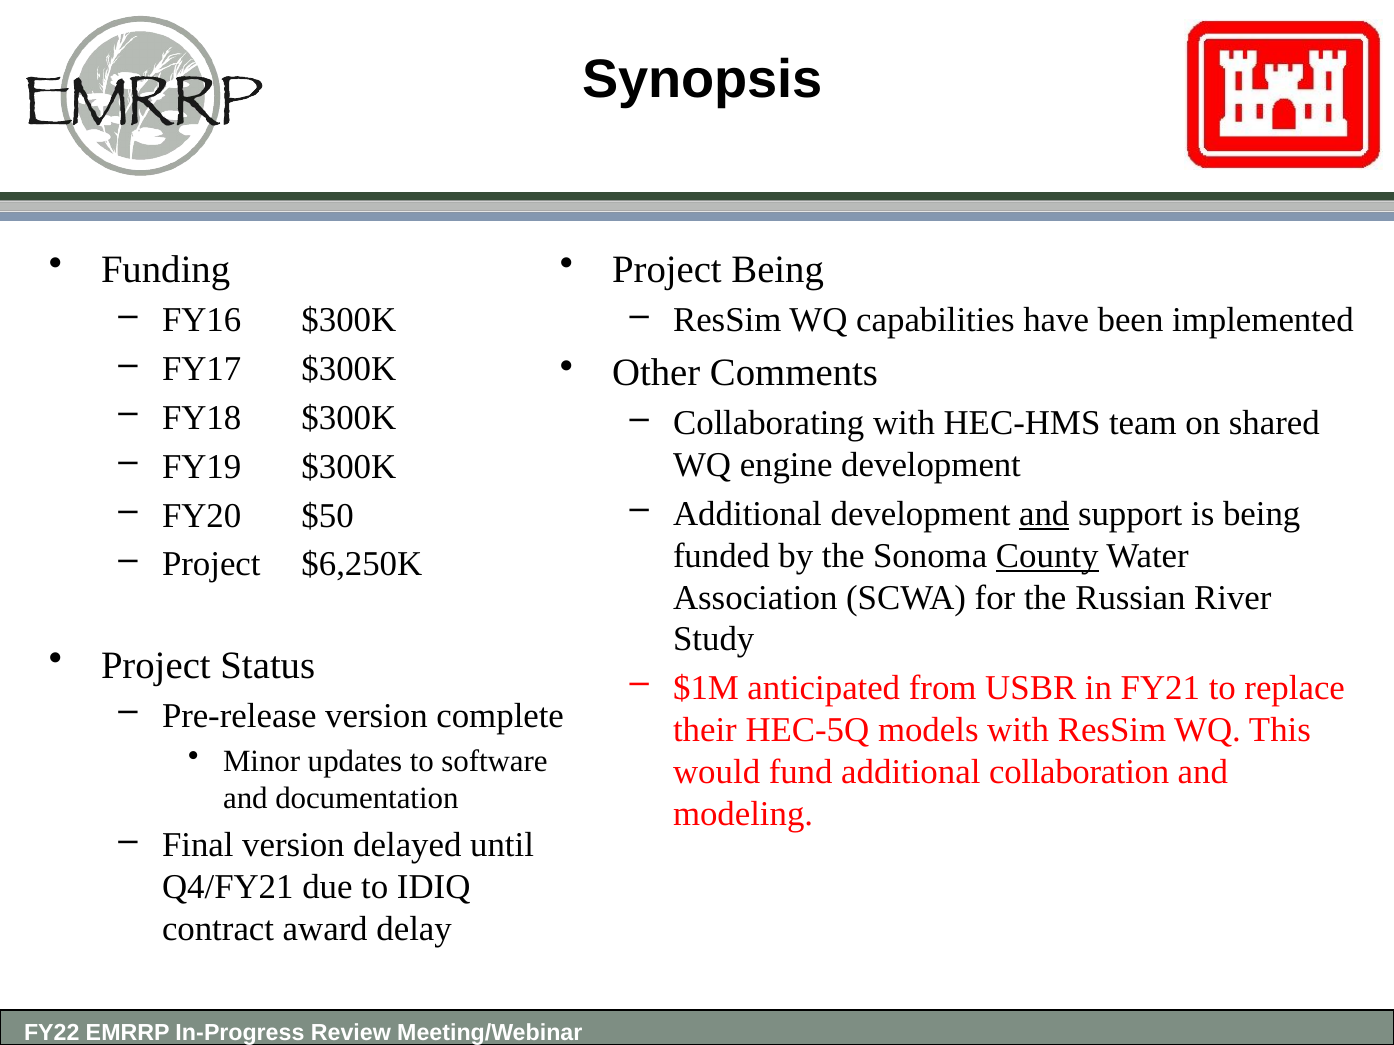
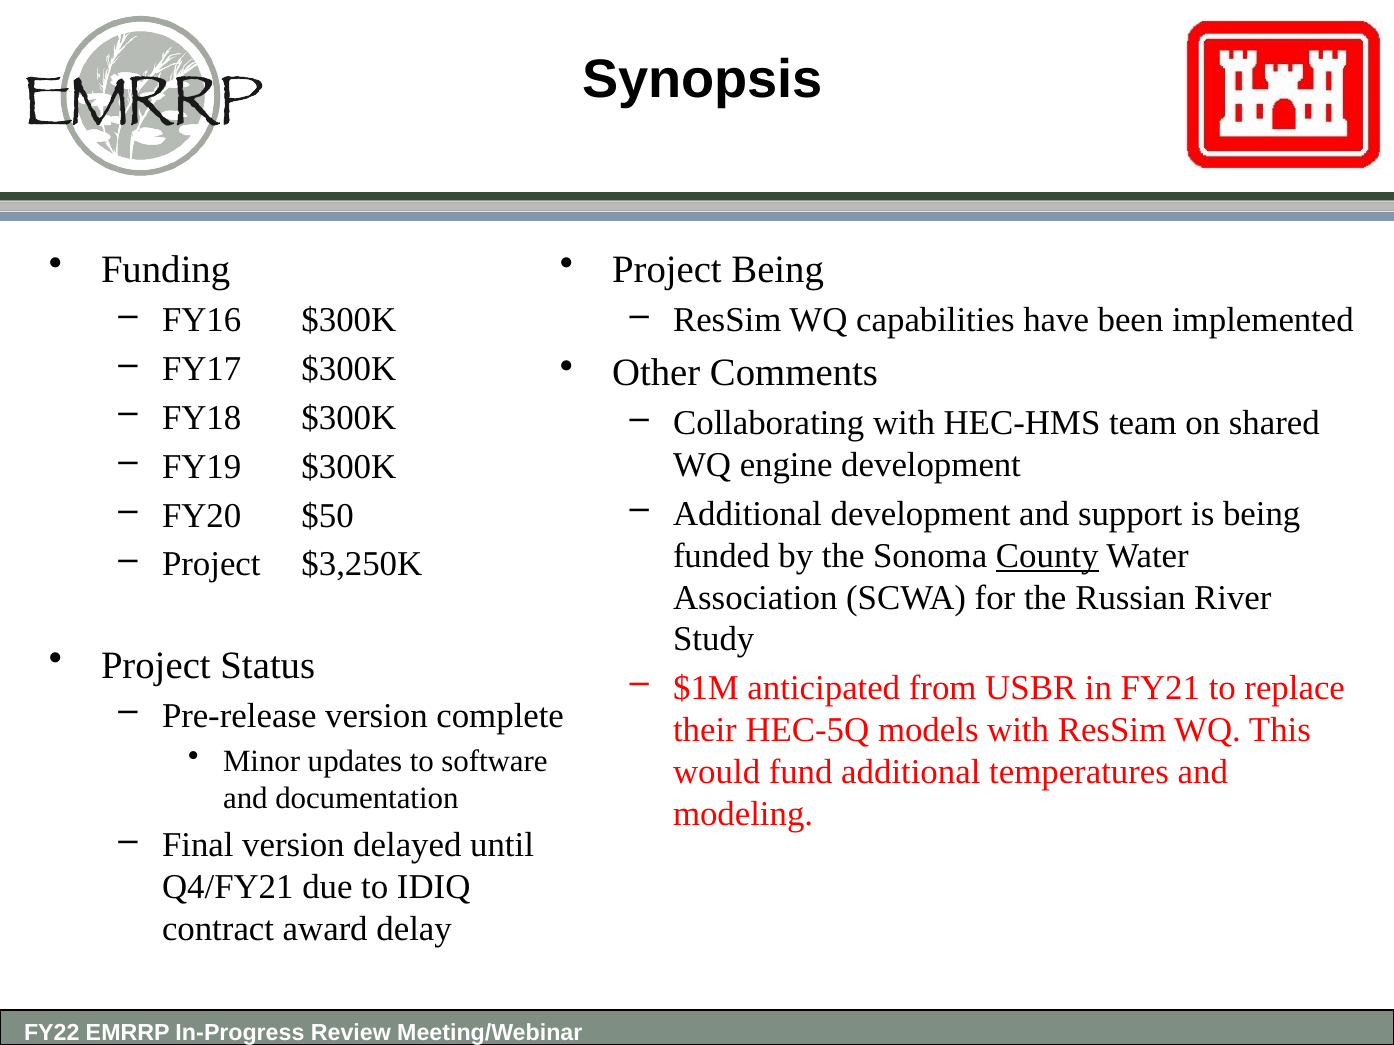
and at (1044, 514) underline: present -> none
$6,250K: $6,250K -> $3,250K
collaboration: collaboration -> temperatures
